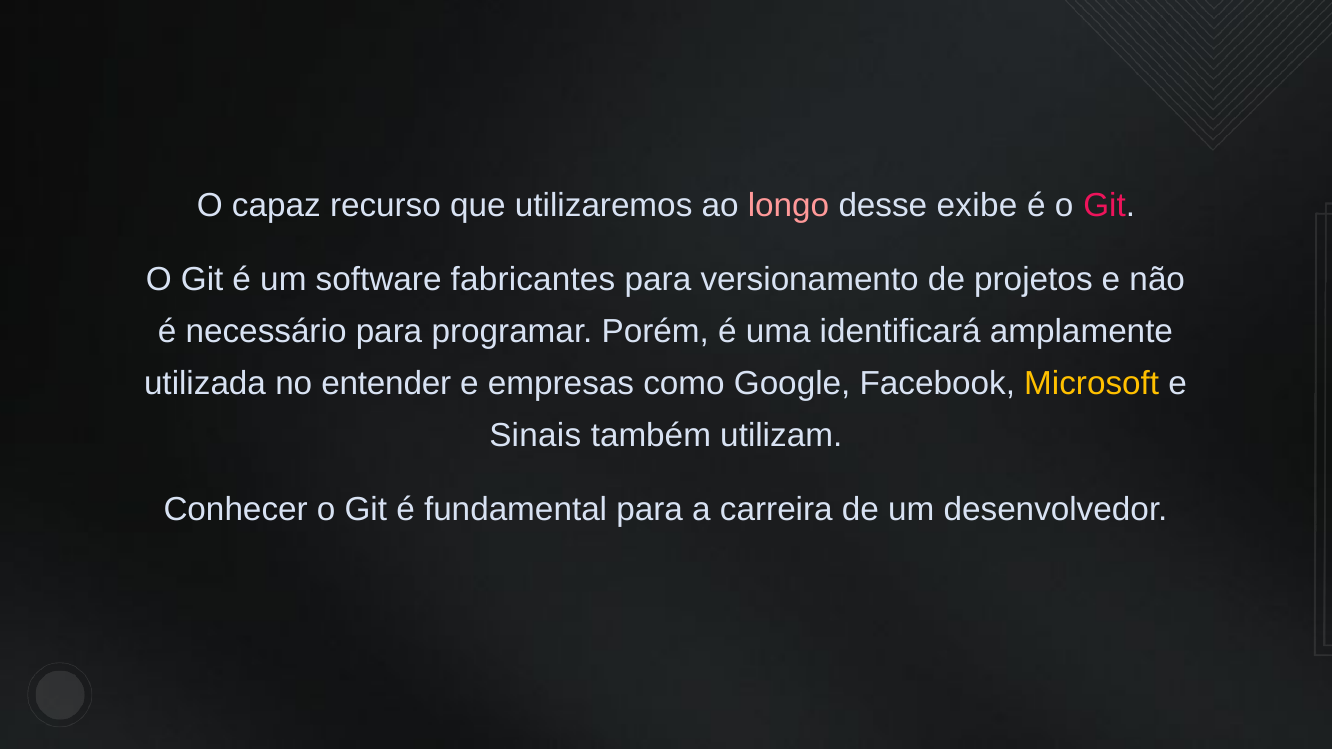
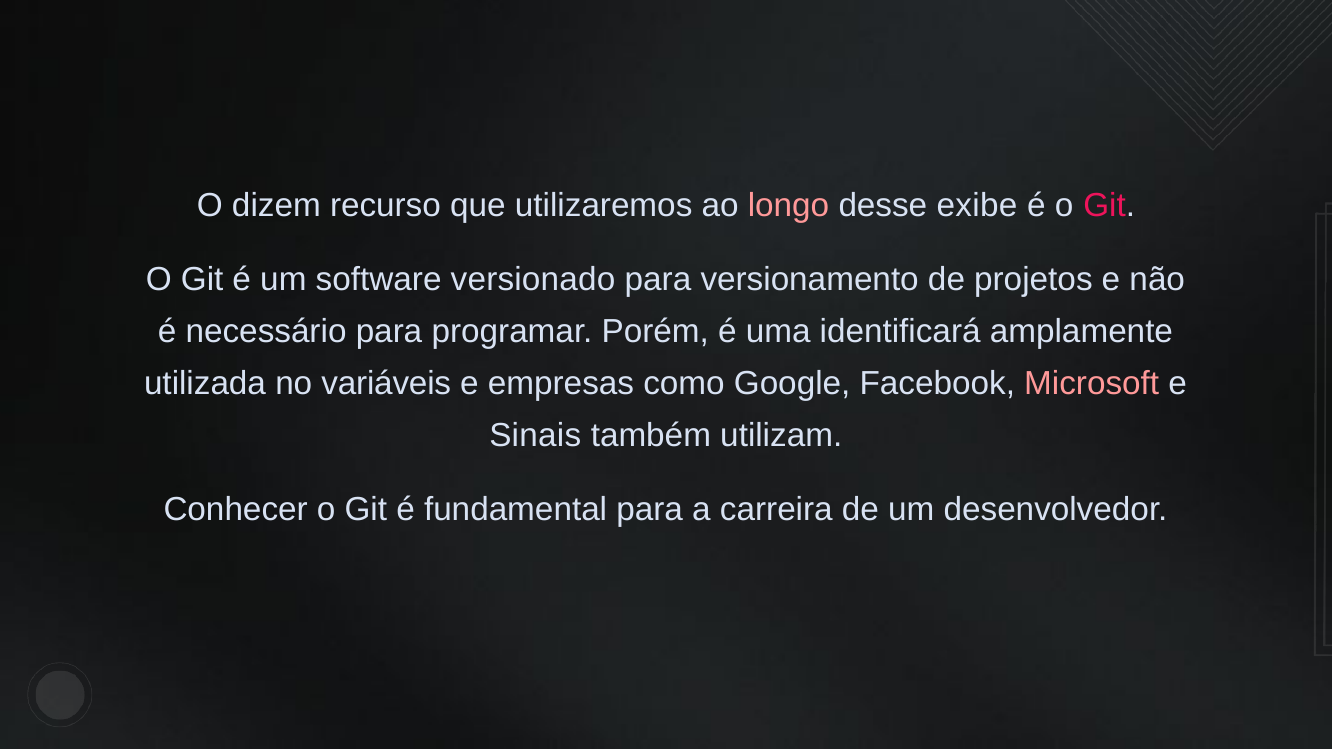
capaz: capaz -> dizem
fabricantes: fabricantes -> versionado
entender: entender -> variáveis
Microsoft colour: yellow -> pink
